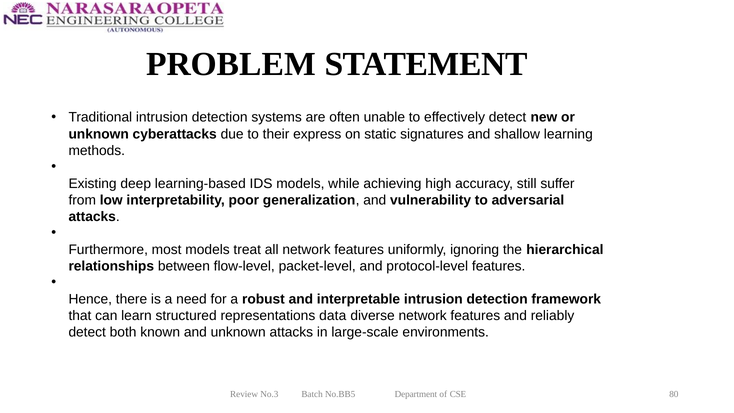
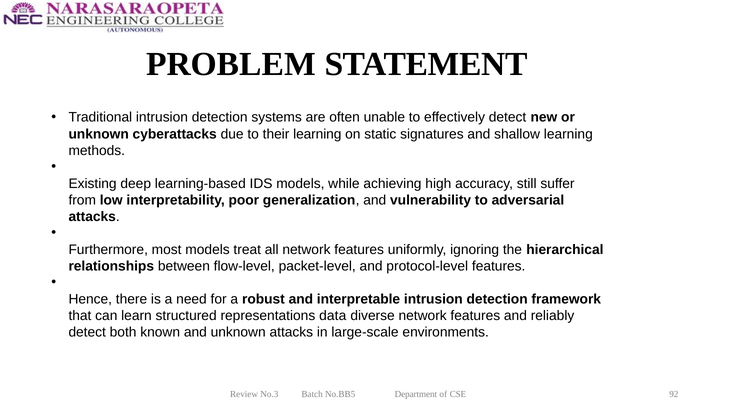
their express: express -> learning
80: 80 -> 92
